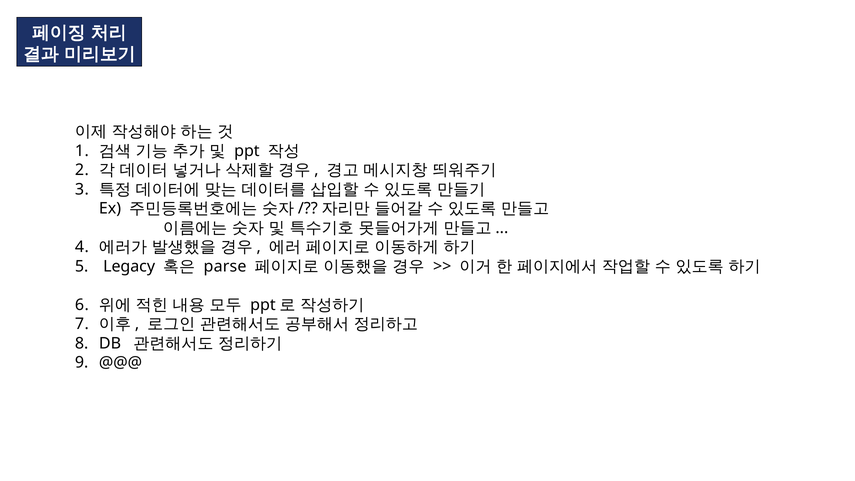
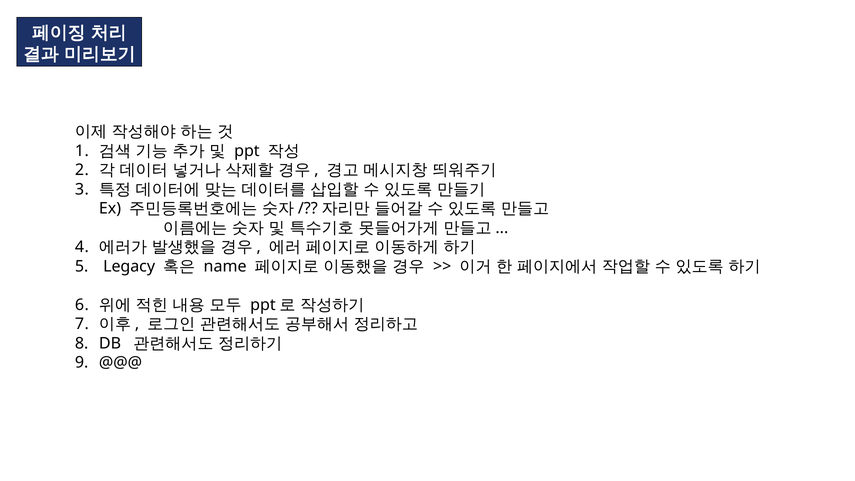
parse: parse -> name
